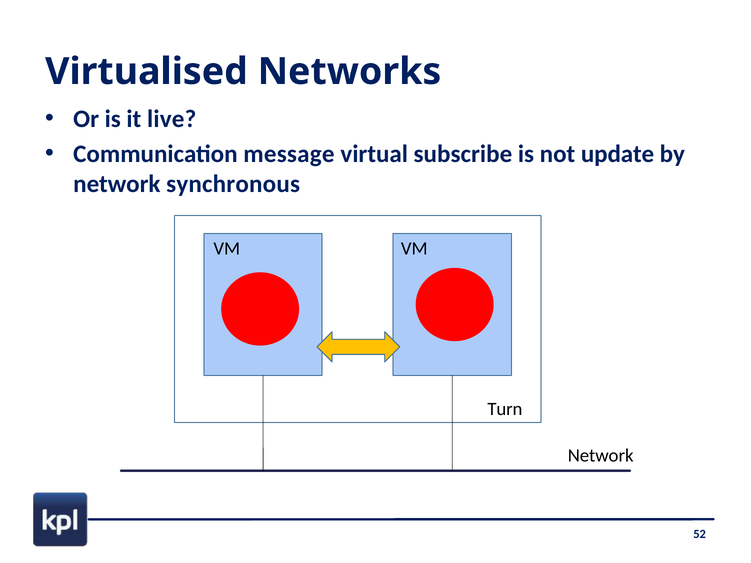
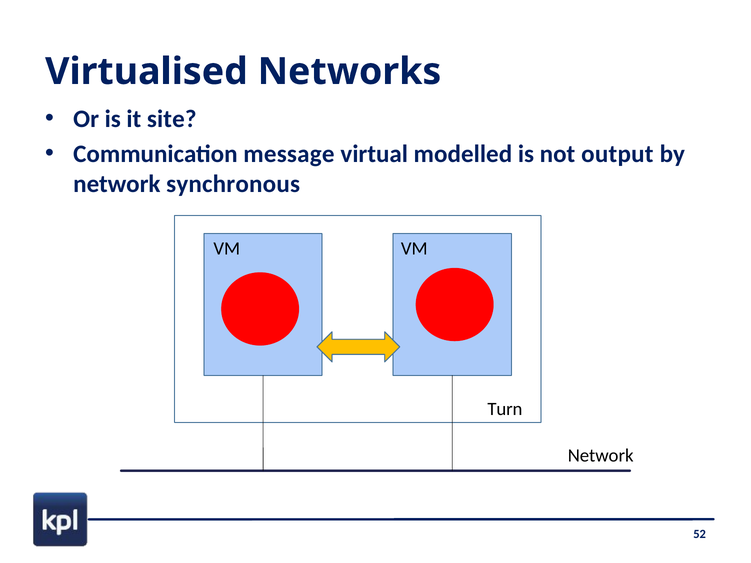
live: live -> site
subscribe: subscribe -> modelled
update: update -> output
